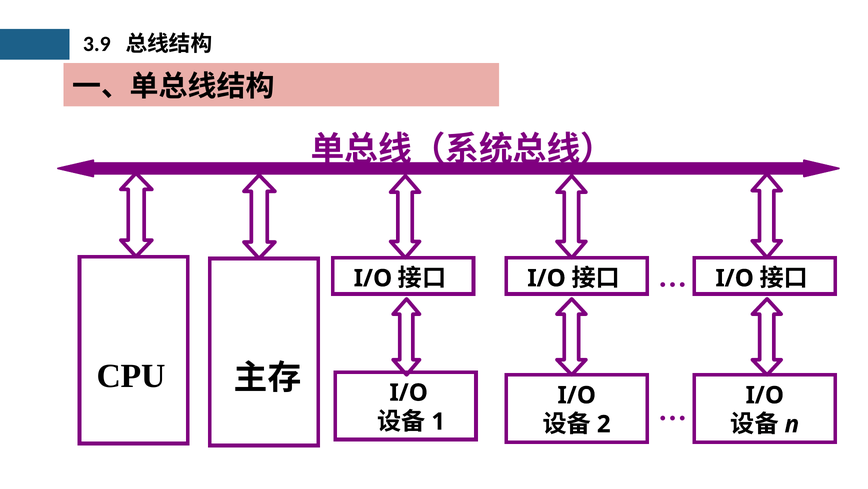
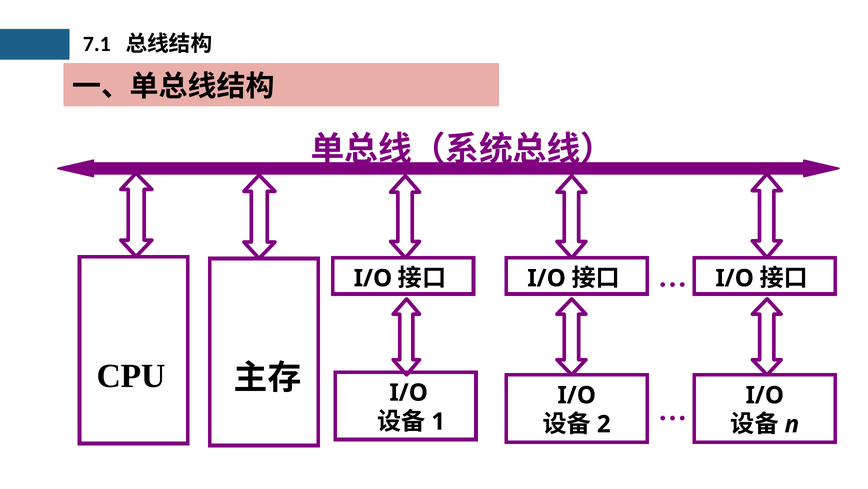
3.9: 3.9 -> 7.1
